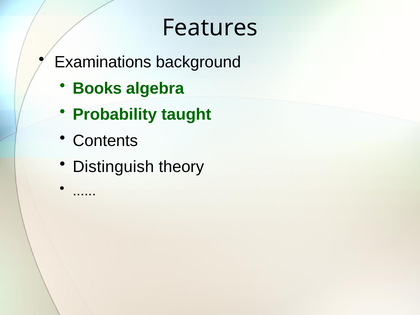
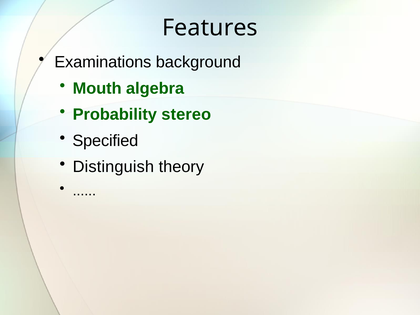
Books: Books -> Mouth
taught: taught -> stereo
Contents: Contents -> Specified
